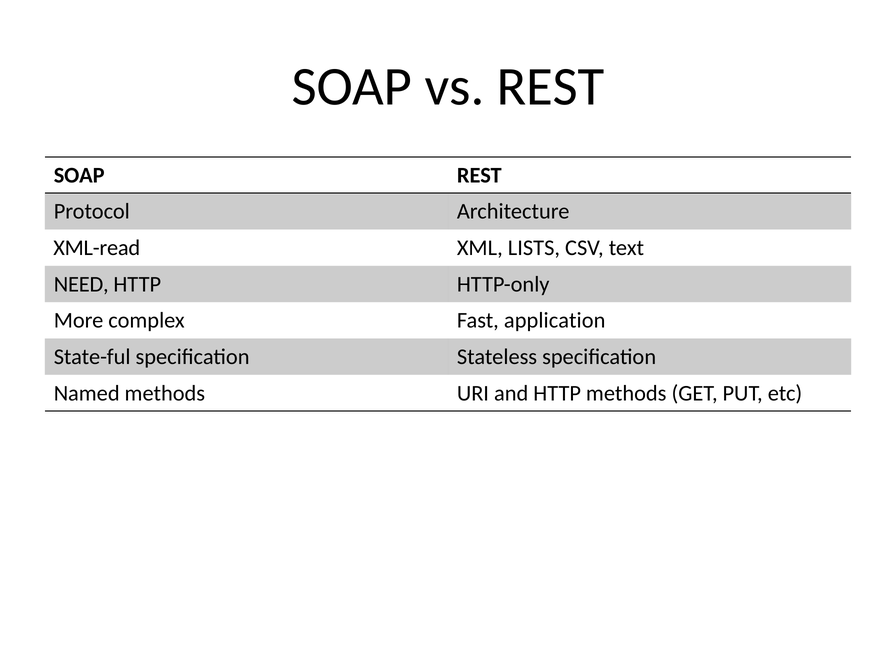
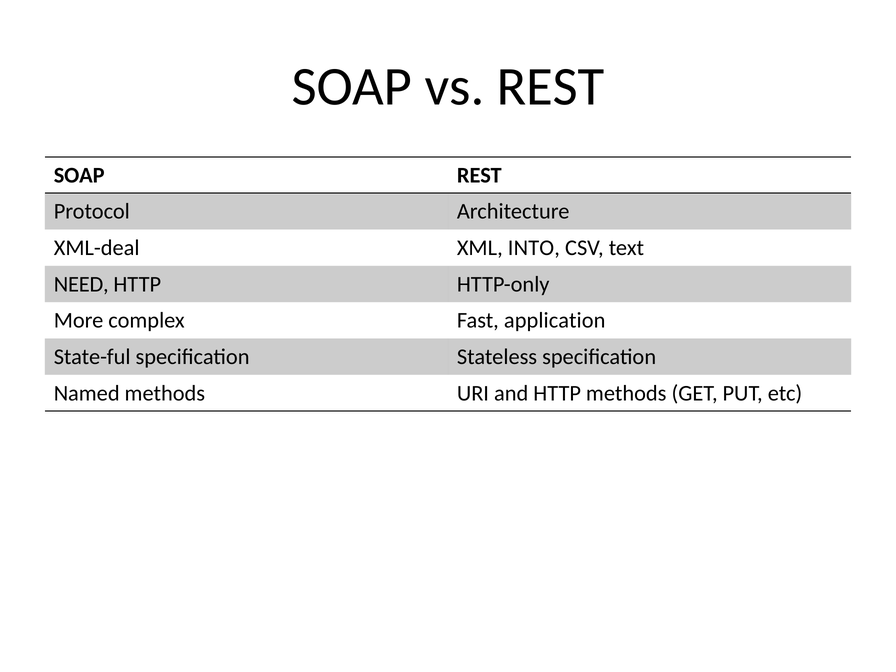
XML-read: XML-read -> XML-deal
LISTS: LISTS -> INTO
